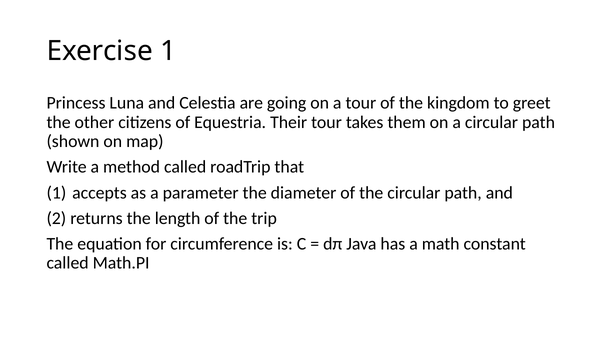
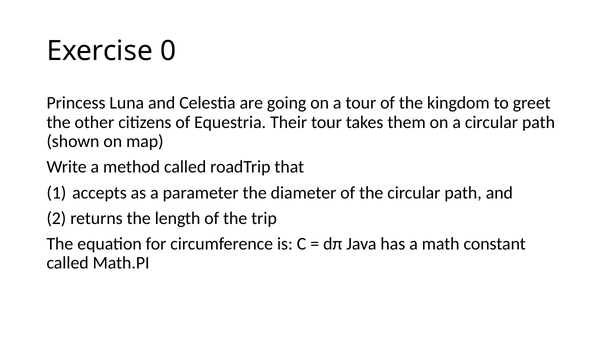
Exercise 1: 1 -> 0
